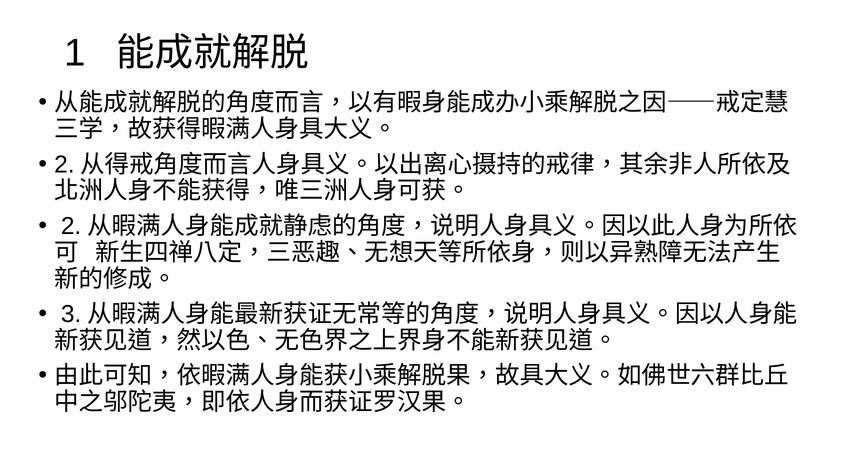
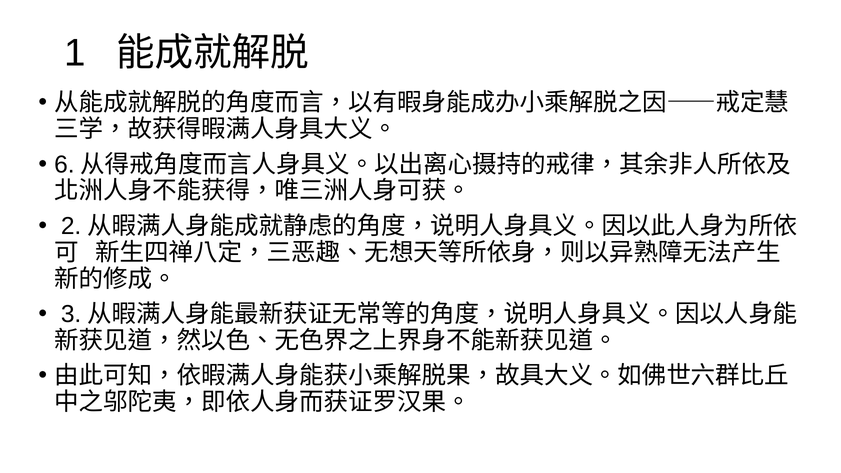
2 at (64, 164): 2 -> 6
